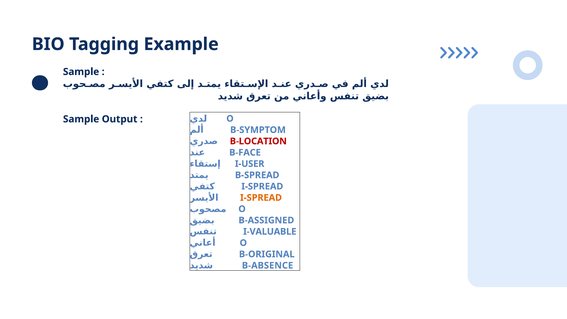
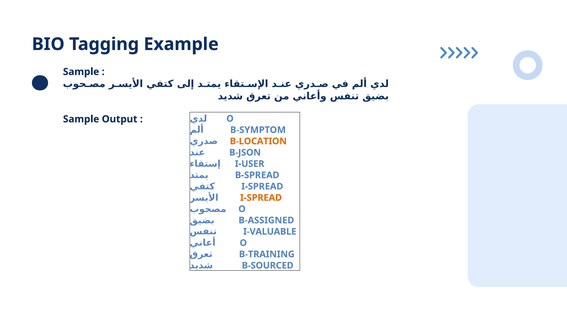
B-LOCATION colour: red -> orange
B-FACE: B-FACE -> B-JSON
B-ORIGINAL: B-ORIGINAL -> B-TRAINING
B-ABSENCE: B-ABSENCE -> B-SOURCED
